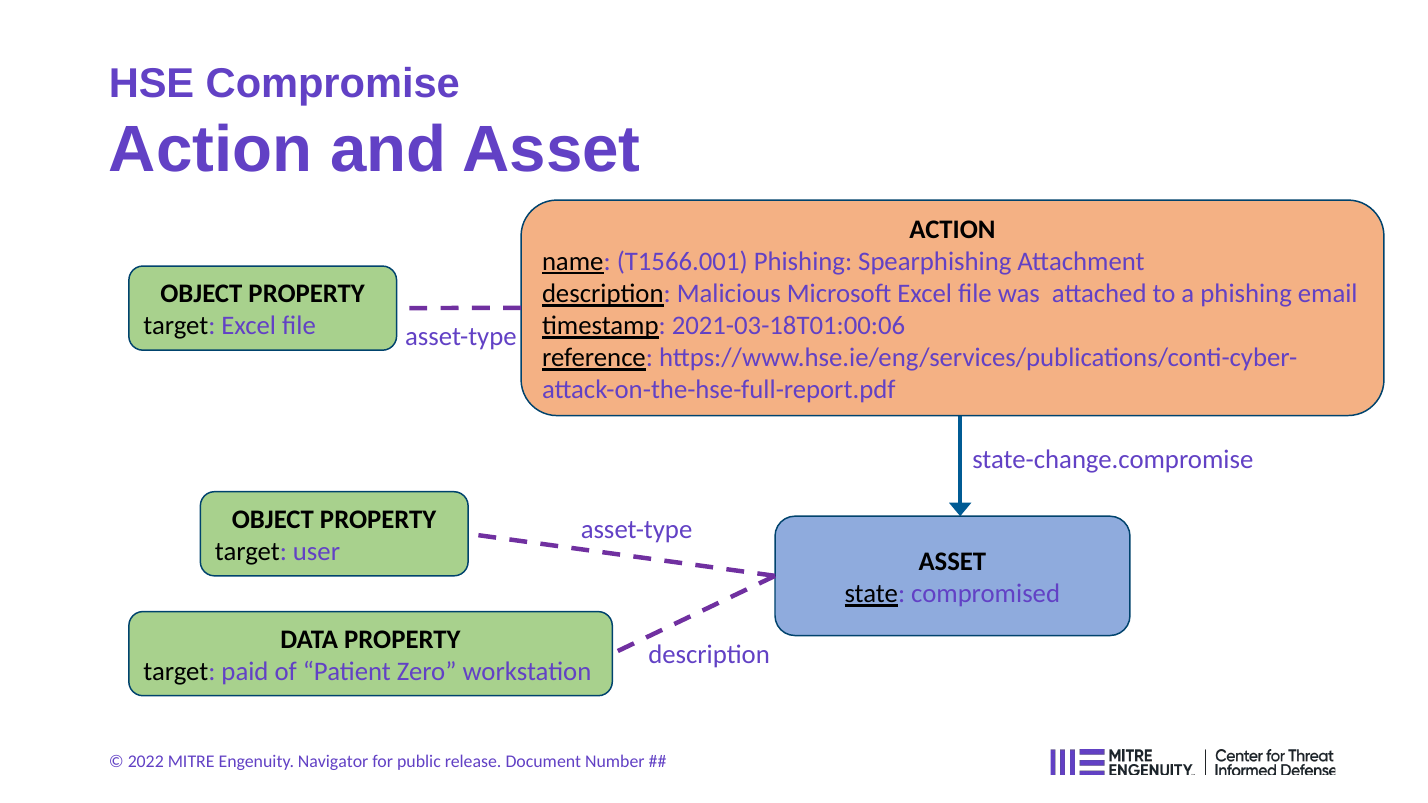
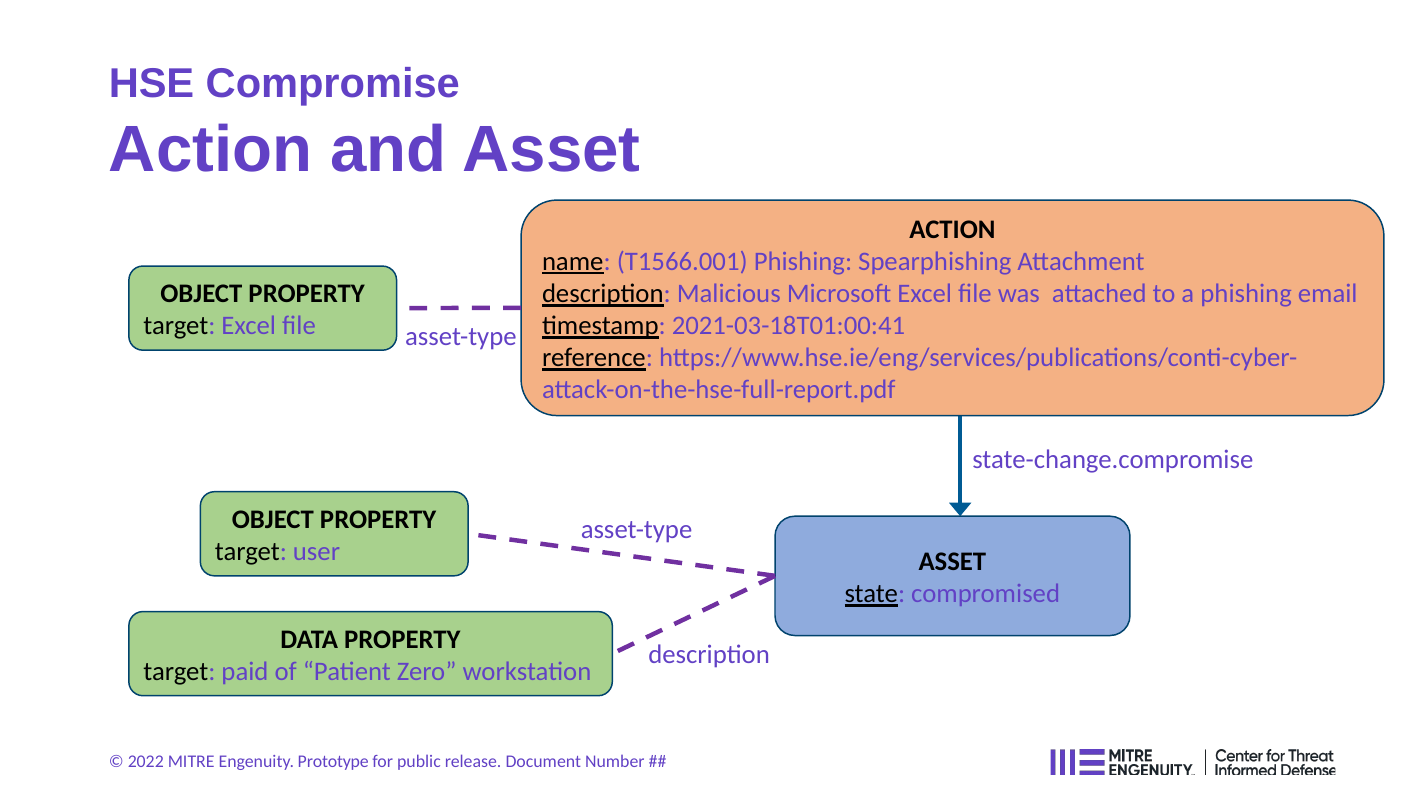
2021-03-18T01:00:06: 2021-03-18T01:00:06 -> 2021-03-18T01:00:41
Navigator: Navigator -> Prototype
